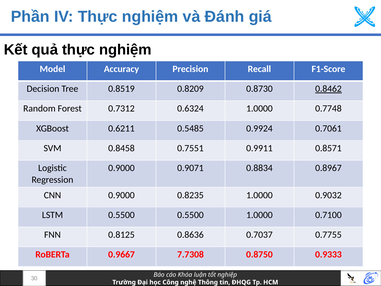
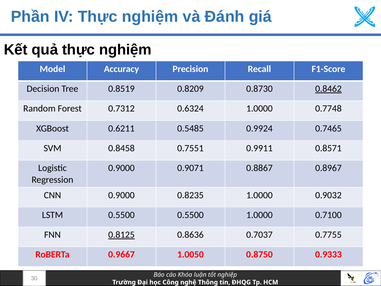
0.7061: 0.7061 -> 0.7465
0.8834: 0.8834 -> 0.8867
0.8125 underline: none -> present
7.7308: 7.7308 -> 1.0050
